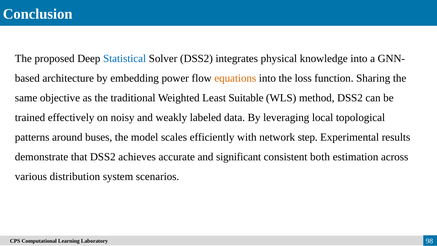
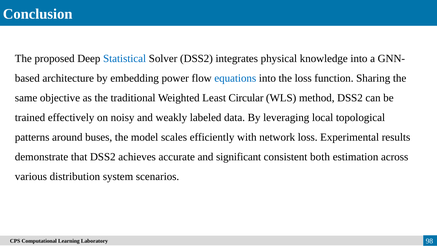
equations colour: orange -> blue
Suitable: Suitable -> Circular
network step: step -> loss
